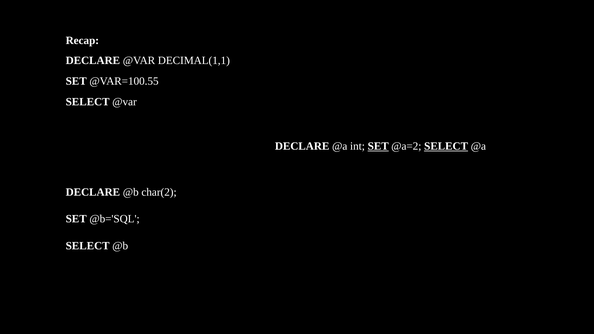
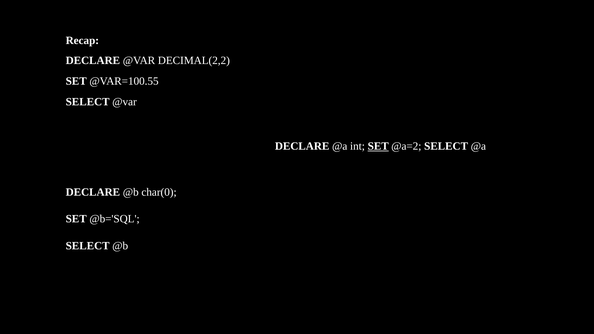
DECIMAL(1,1: DECIMAL(1,1 -> DECIMAL(2,2
SELECT at (446, 146) underline: present -> none
char(2: char(2 -> char(0
